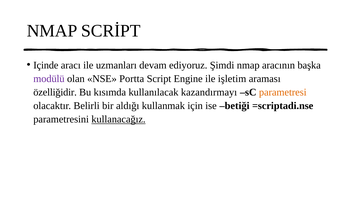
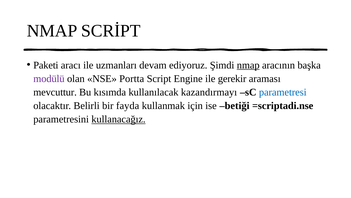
Içinde: Içinde -> Paketi
nmap at (248, 65) underline: none -> present
işletim: işletim -> gerekir
özelliğidir: özelliğidir -> mevcuttur
parametresi colour: orange -> blue
aldığı: aldığı -> fayda
